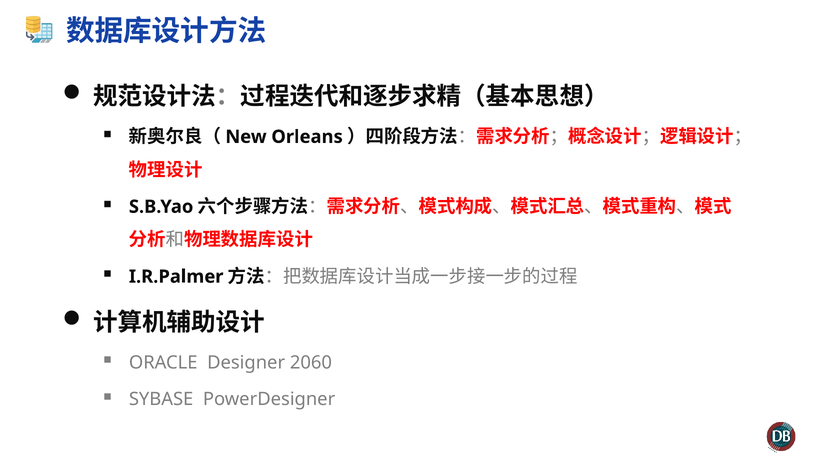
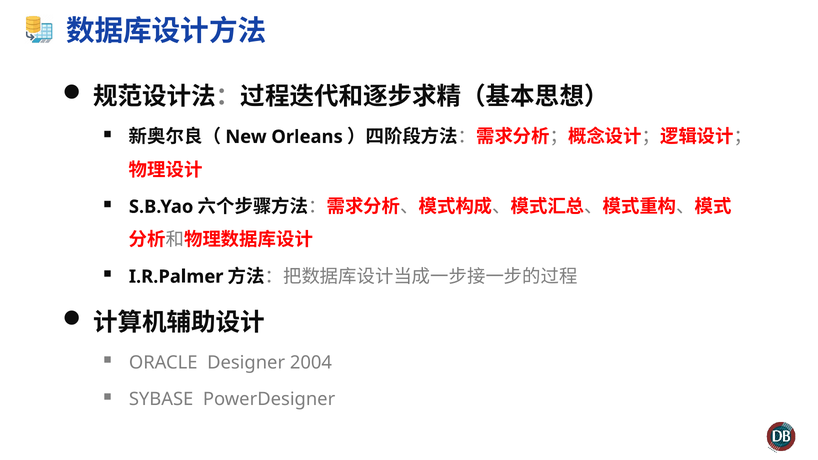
2060: 2060 -> 2004
